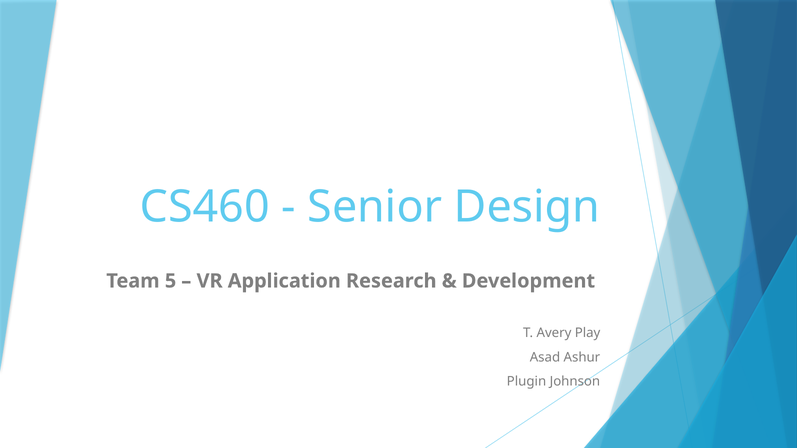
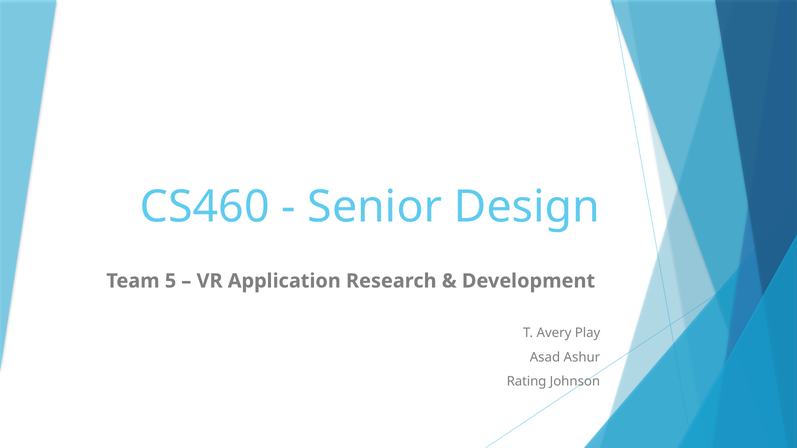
Plugin: Plugin -> Rating
